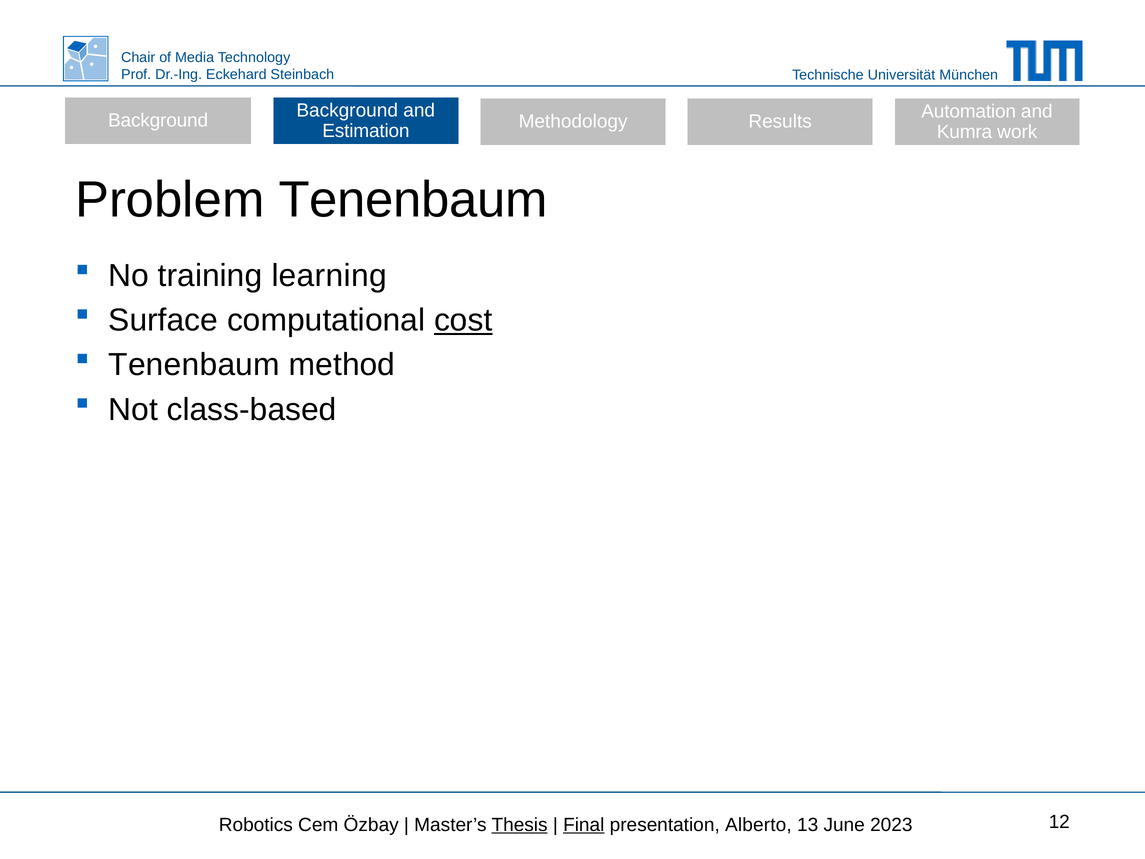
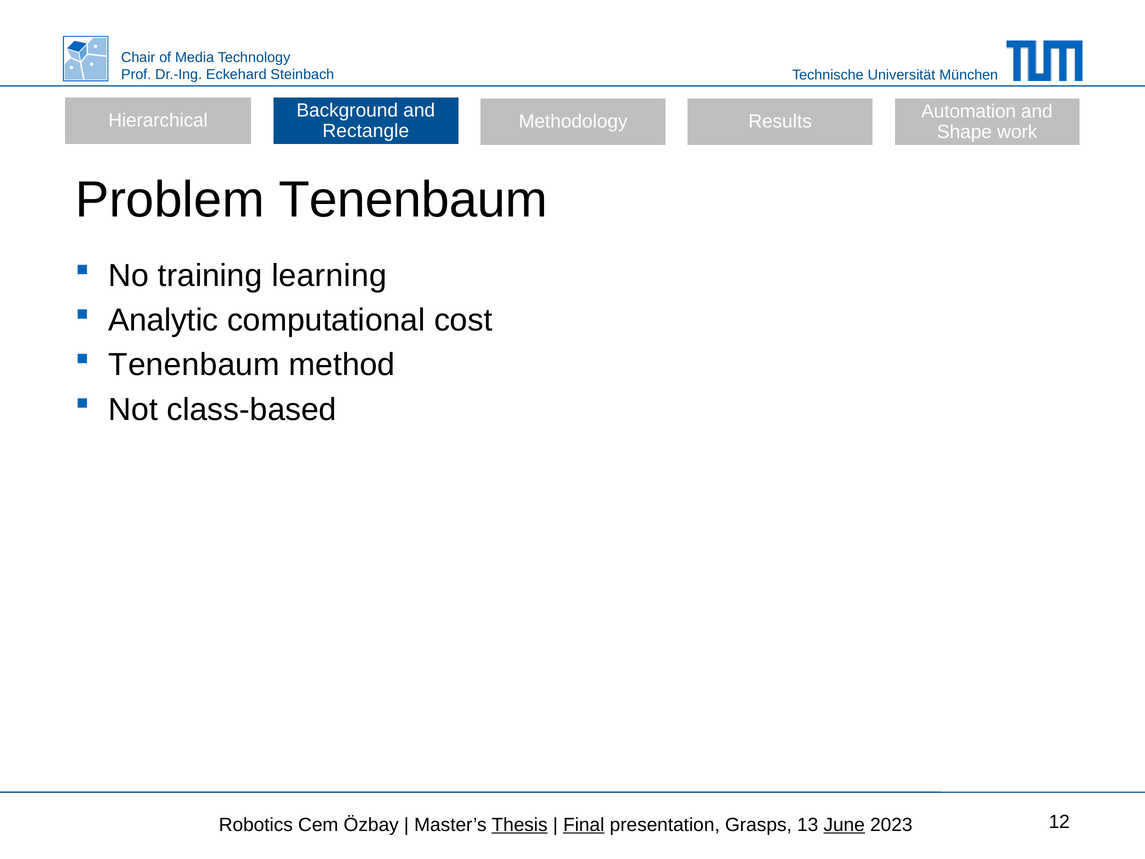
Background at (158, 120): Background -> Hierarchical
Estimation: Estimation -> Rectangle
Kumra: Kumra -> Shape
Surface: Surface -> Analytic
cost underline: present -> none
Alberto: Alberto -> Grasps
June underline: none -> present
